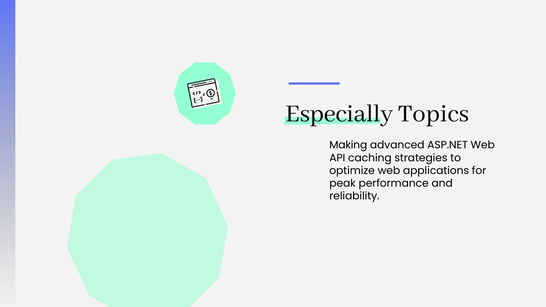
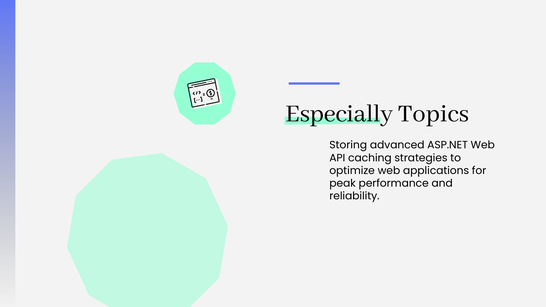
Making: Making -> Storing
